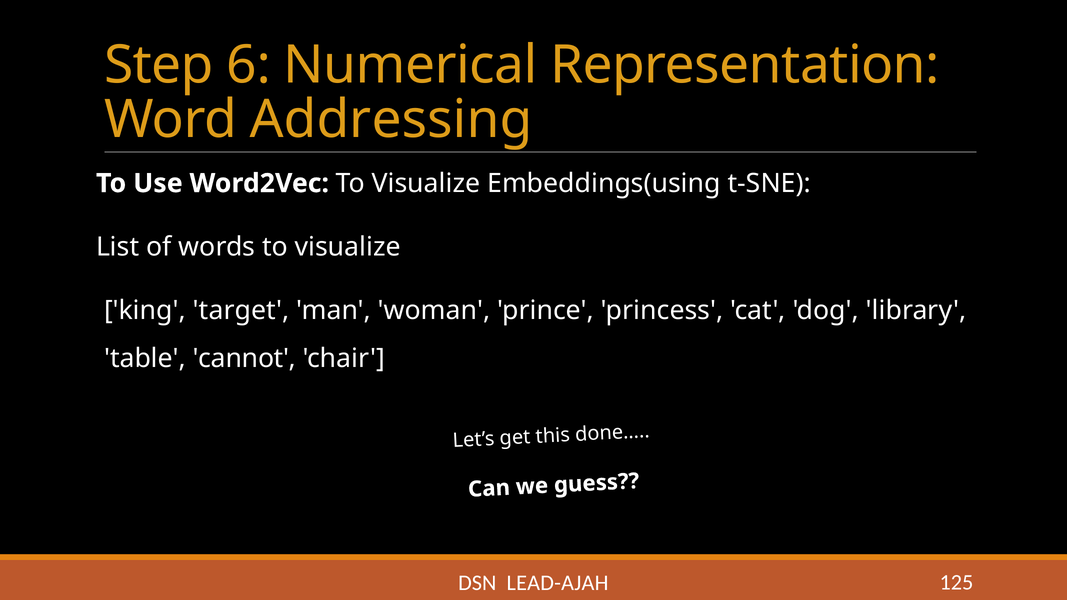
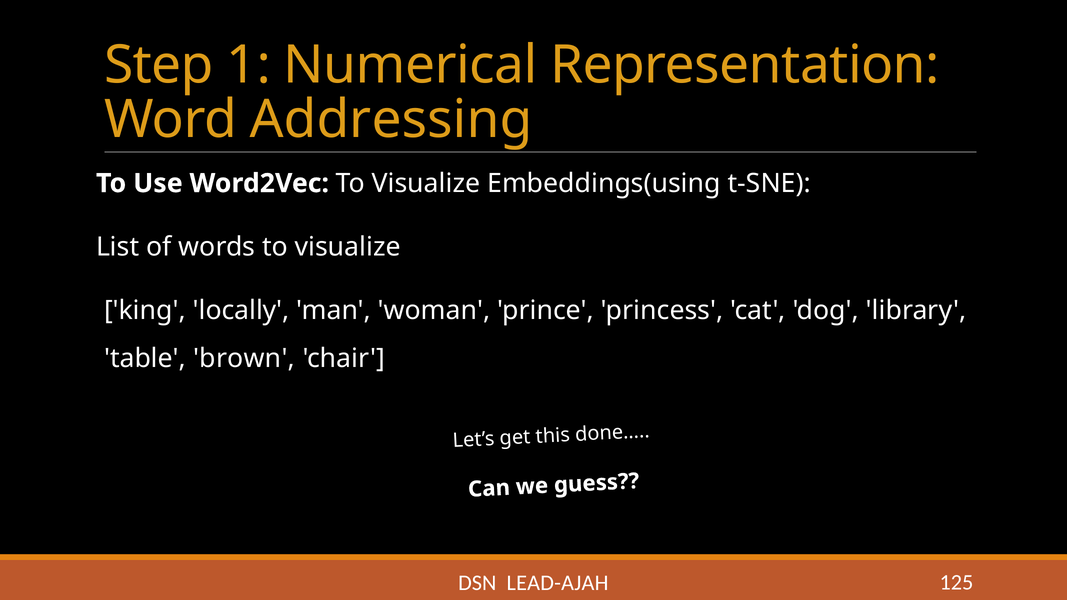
6: 6 -> 1
target: target -> locally
cannot: cannot -> brown
